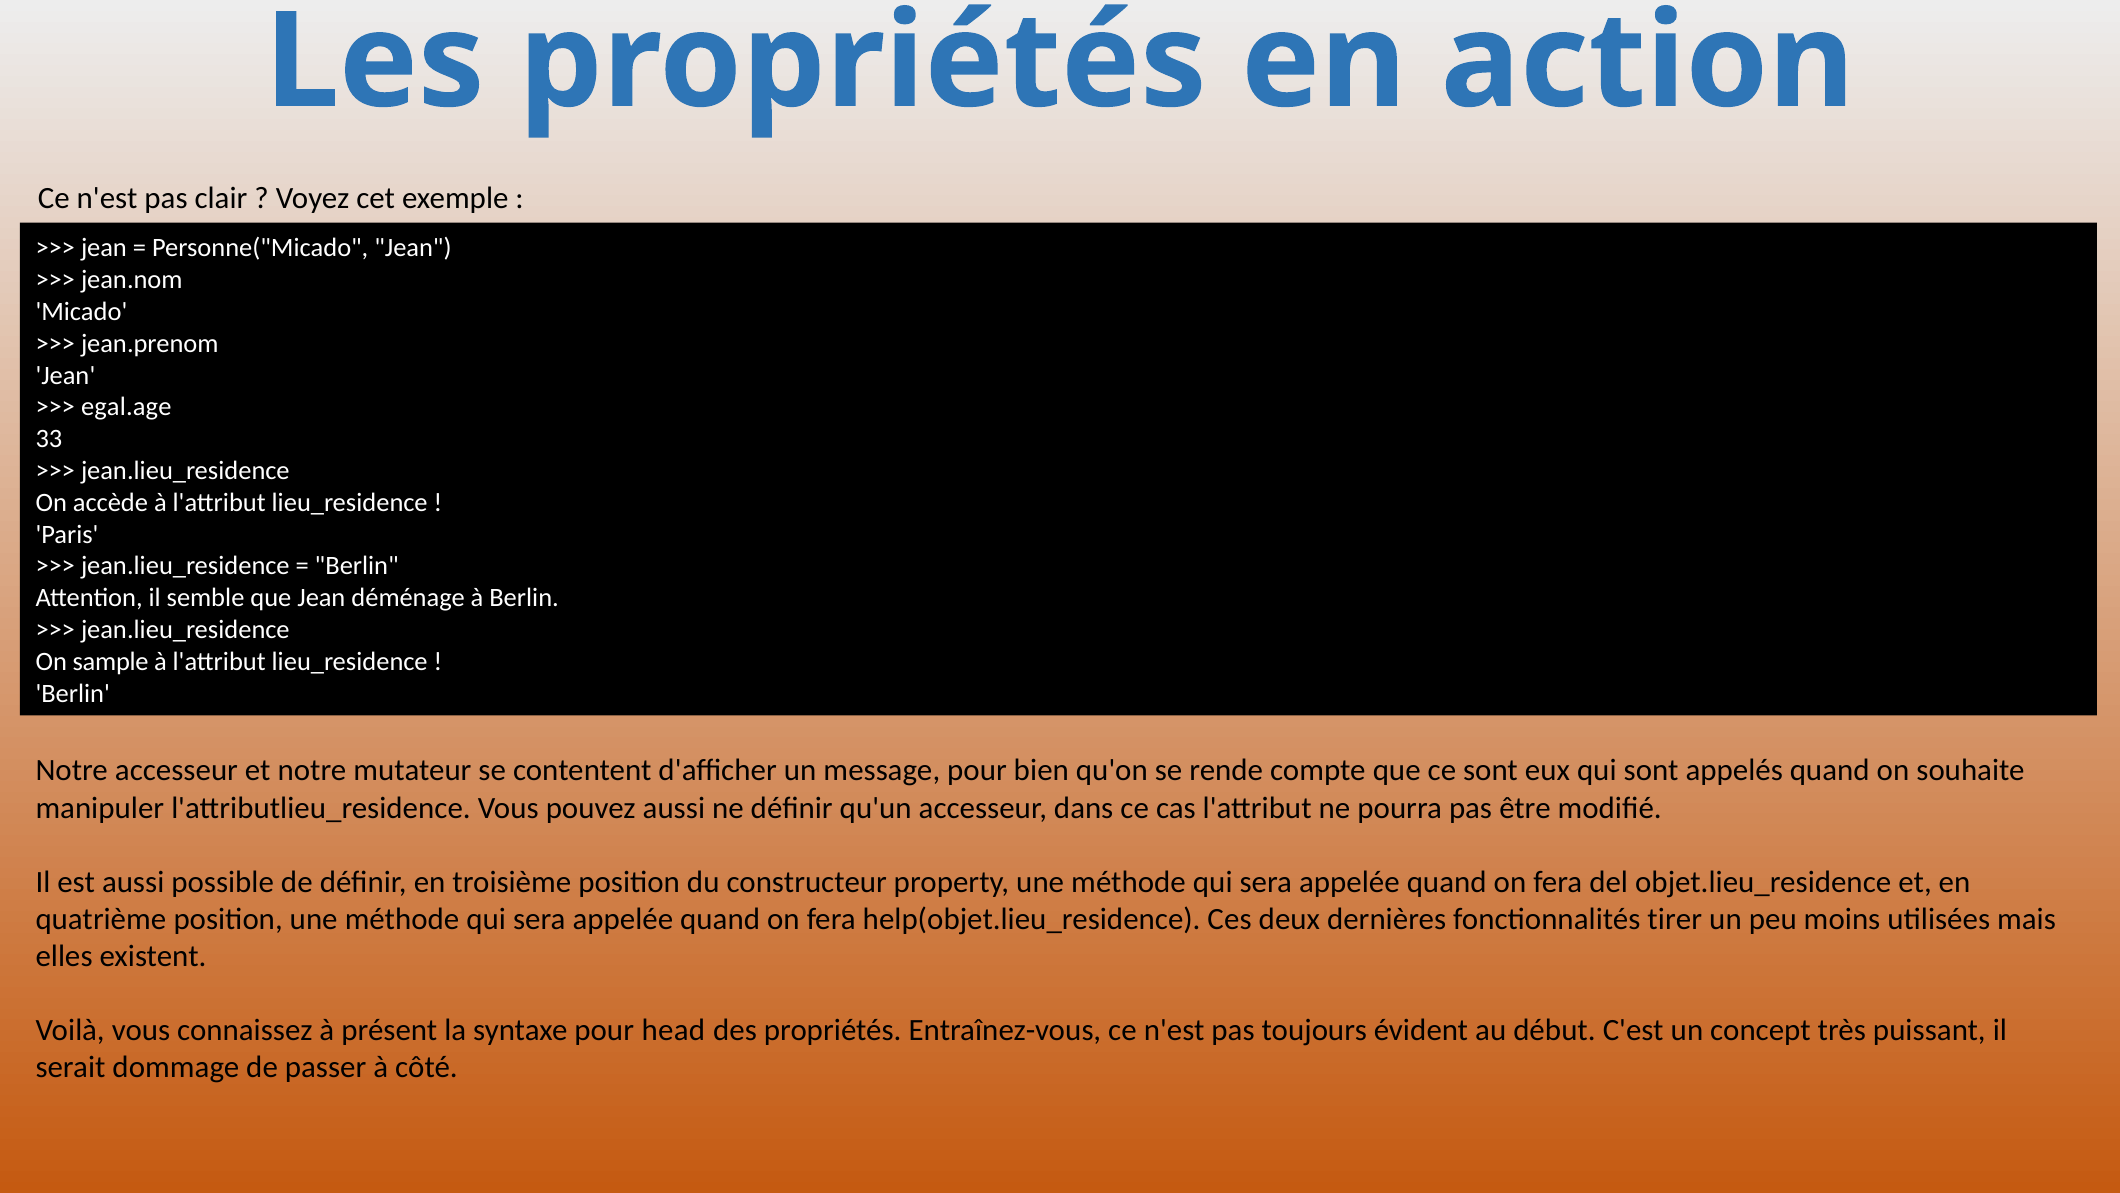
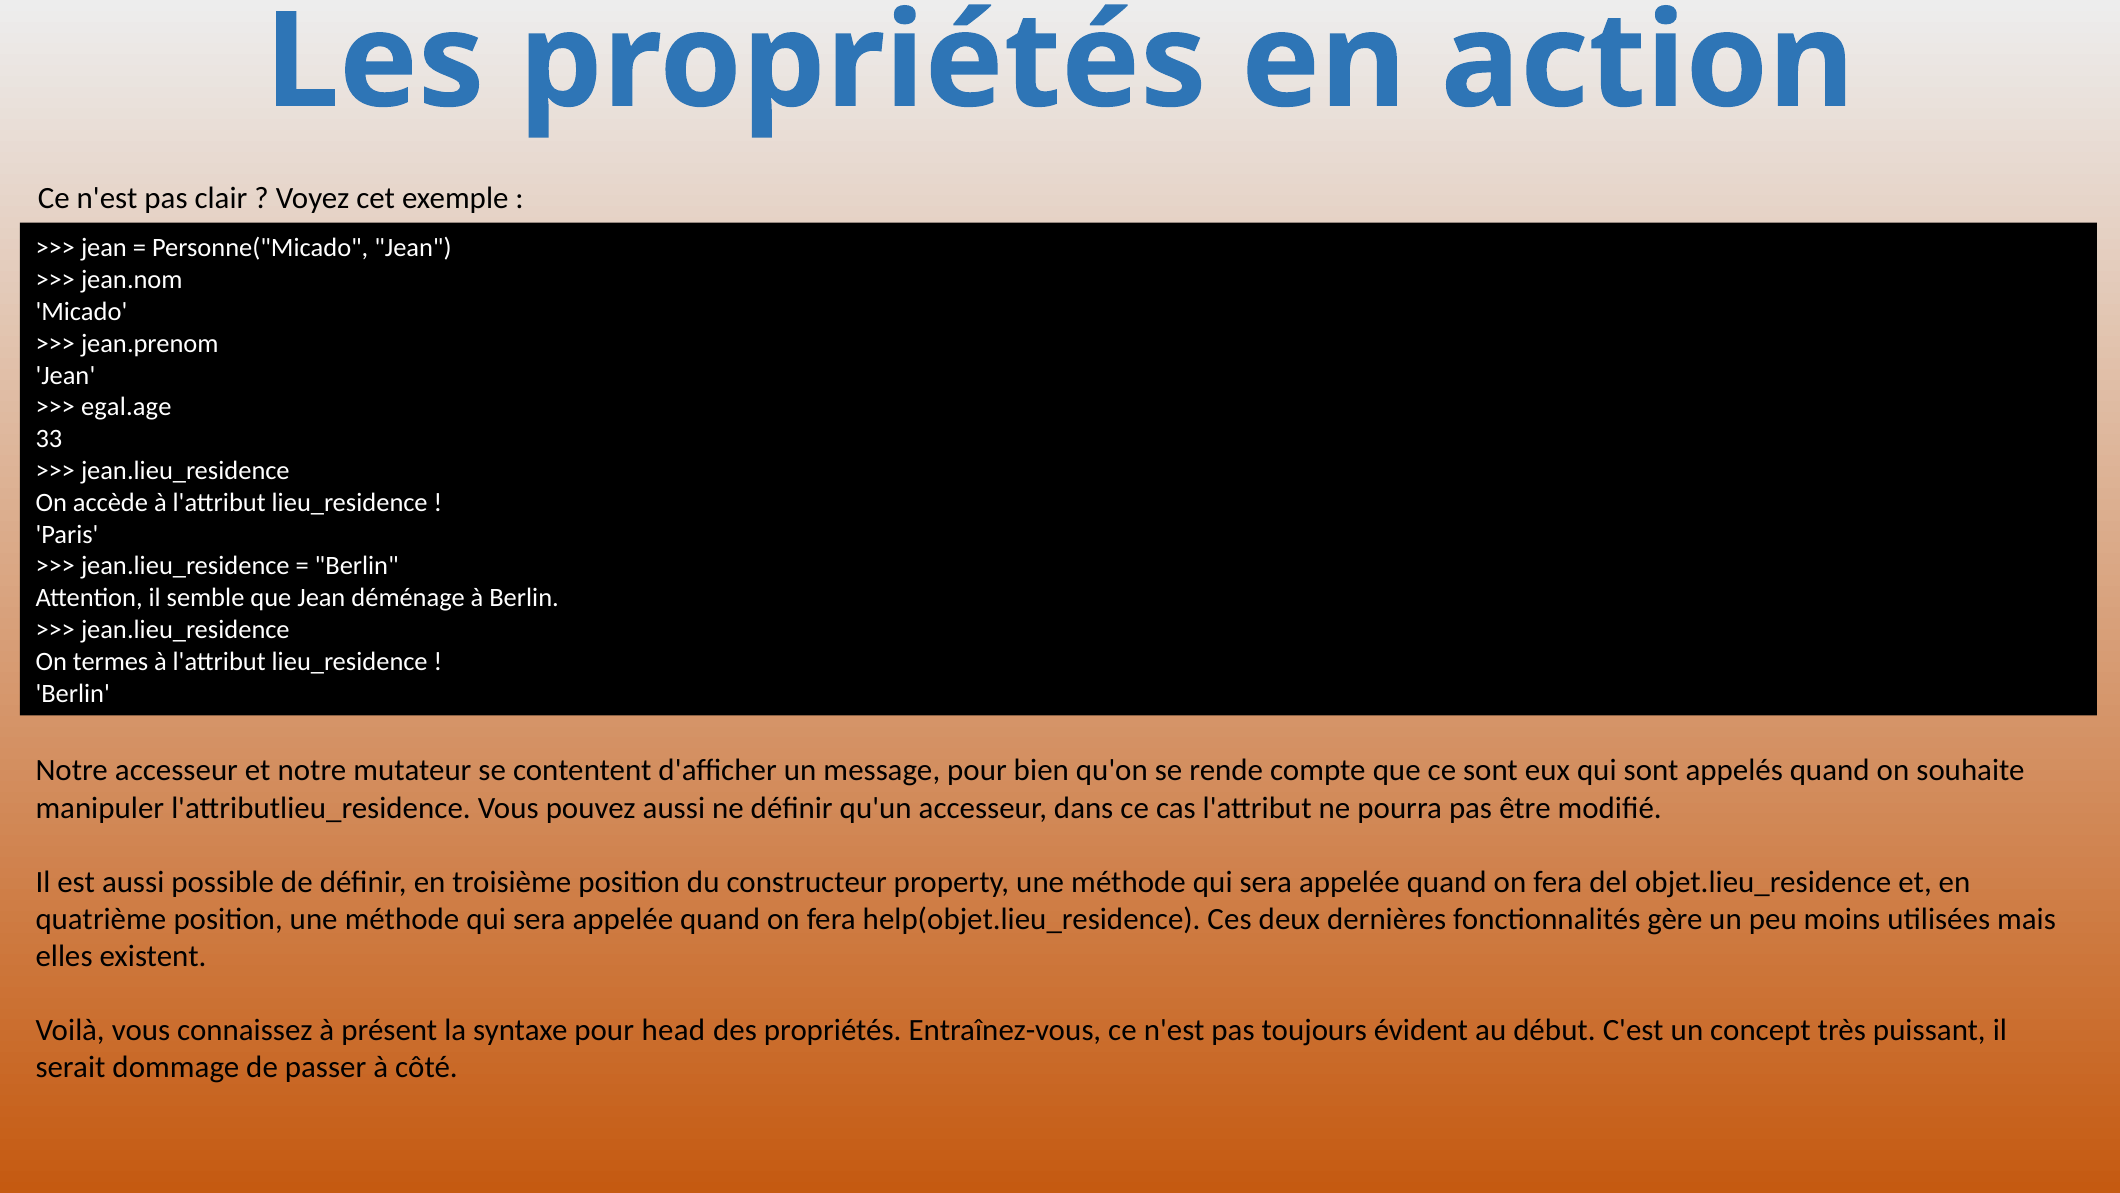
sample: sample -> termes
tirer: tirer -> gère
